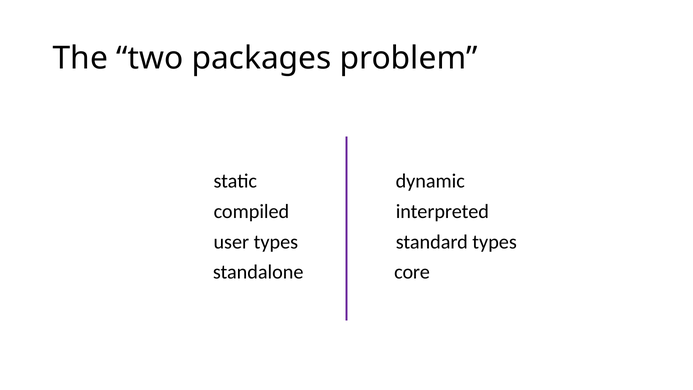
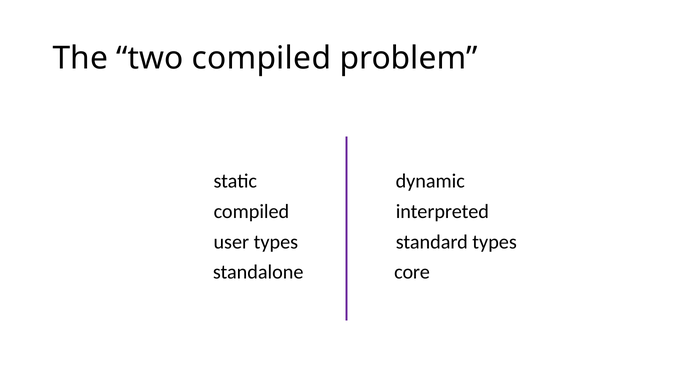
two packages: packages -> compiled
